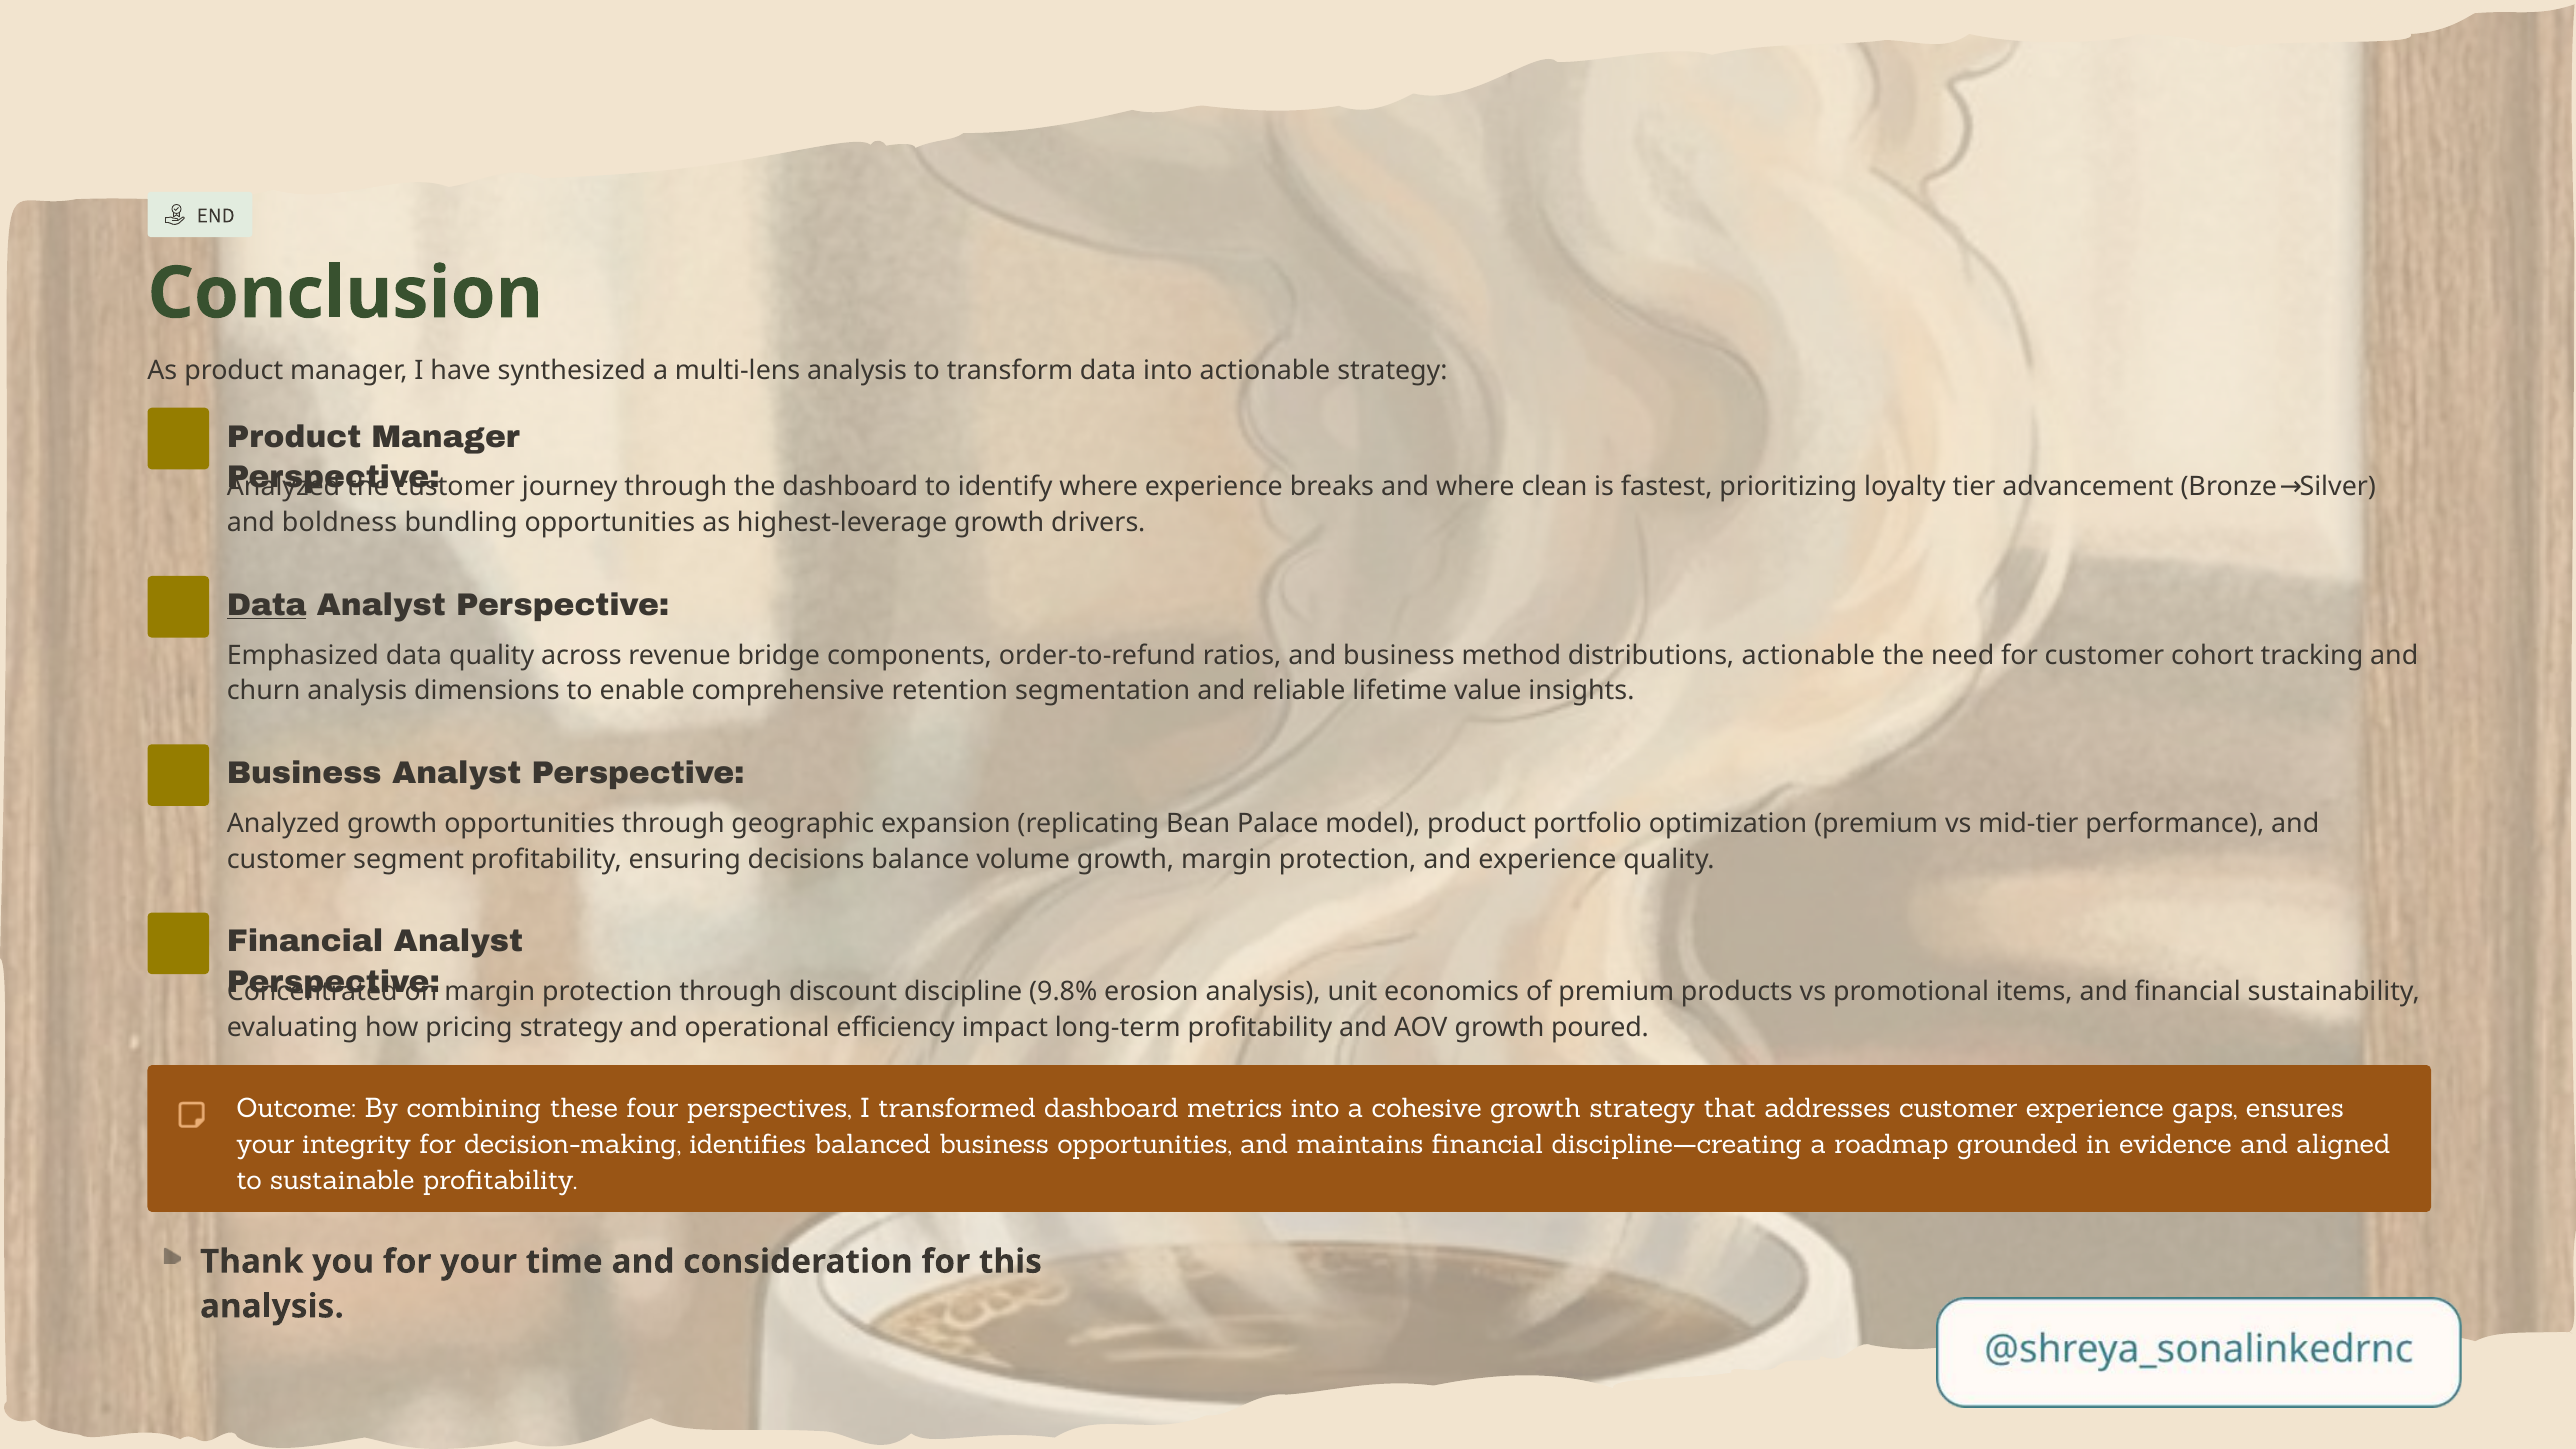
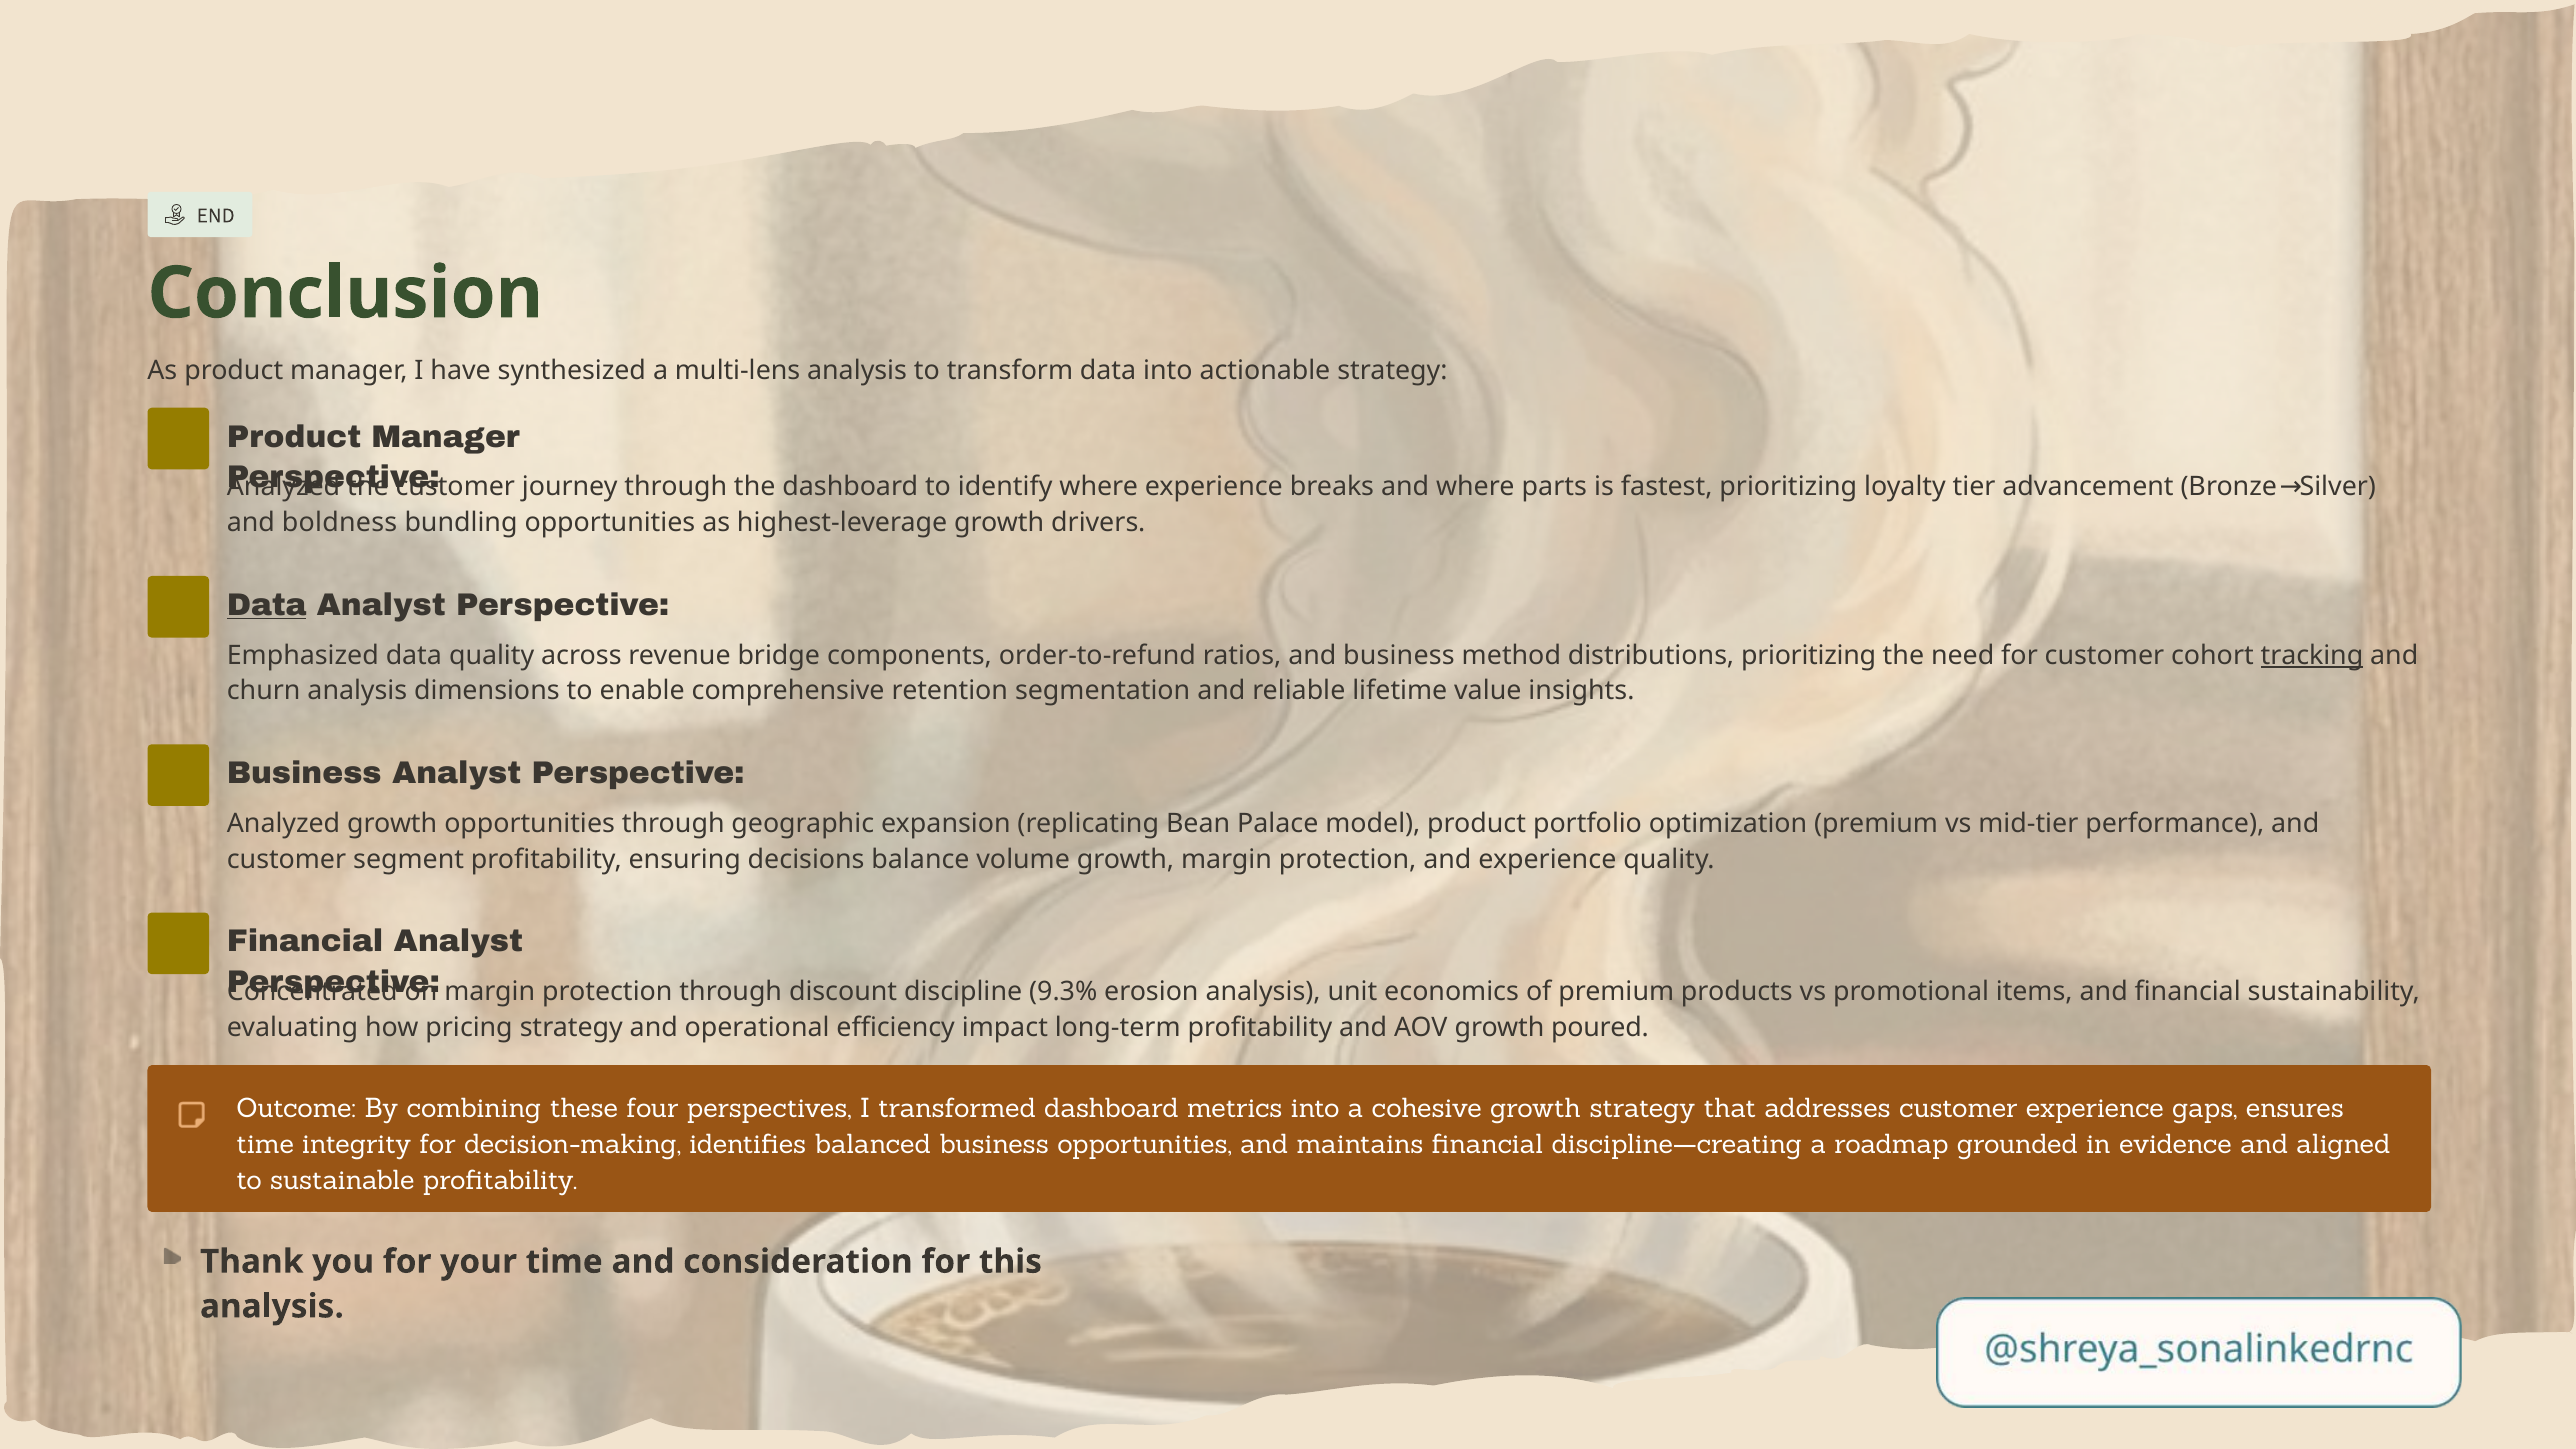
clean: clean -> parts
distributions actionable: actionable -> prioritizing
tracking underline: none -> present
9.8%: 9.8% -> 9.3%
your at (265, 1145): your -> time
